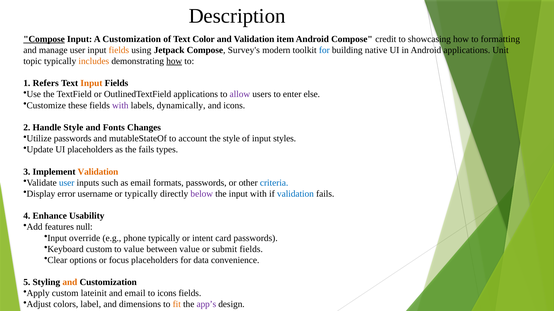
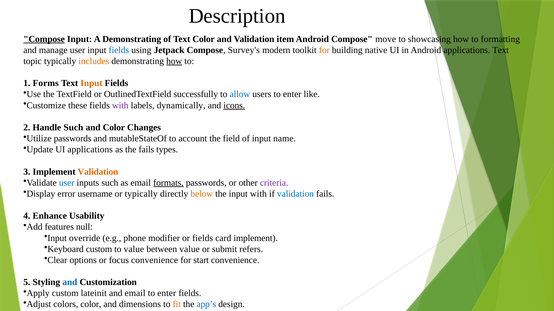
A Customization: Customization -> Demonstrating
credit: credit -> move
fields at (119, 50) colour: orange -> blue
for at (324, 50) colour: blue -> orange
applications Unit: Unit -> Text
Refers: Refers -> Forms
OutlinedTextField applications: applications -> successfully
allow colour: purple -> blue
else: else -> like
icons at (234, 106) underline: none -> present
Handle Style: Style -> Such
and Fonts: Fonts -> Color
the style: style -> field
styles: styles -> name
UI placeholders: placeholders -> applications
formats underline: none -> present
criteria colour: blue -> purple
below colour: purple -> orange
phone typically: typically -> modifier
or intent: intent -> fields
card passwords: passwords -> implement
submit fields: fields -> refers
focus placeholders: placeholders -> convenience
data: data -> start
and at (70, 283) colour: orange -> blue
icons at (167, 294): icons -> enter
colors label: label -> color
app’s colour: purple -> blue
